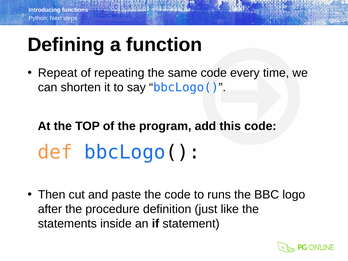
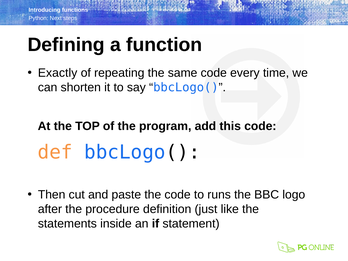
Repeat: Repeat -> Exactly
